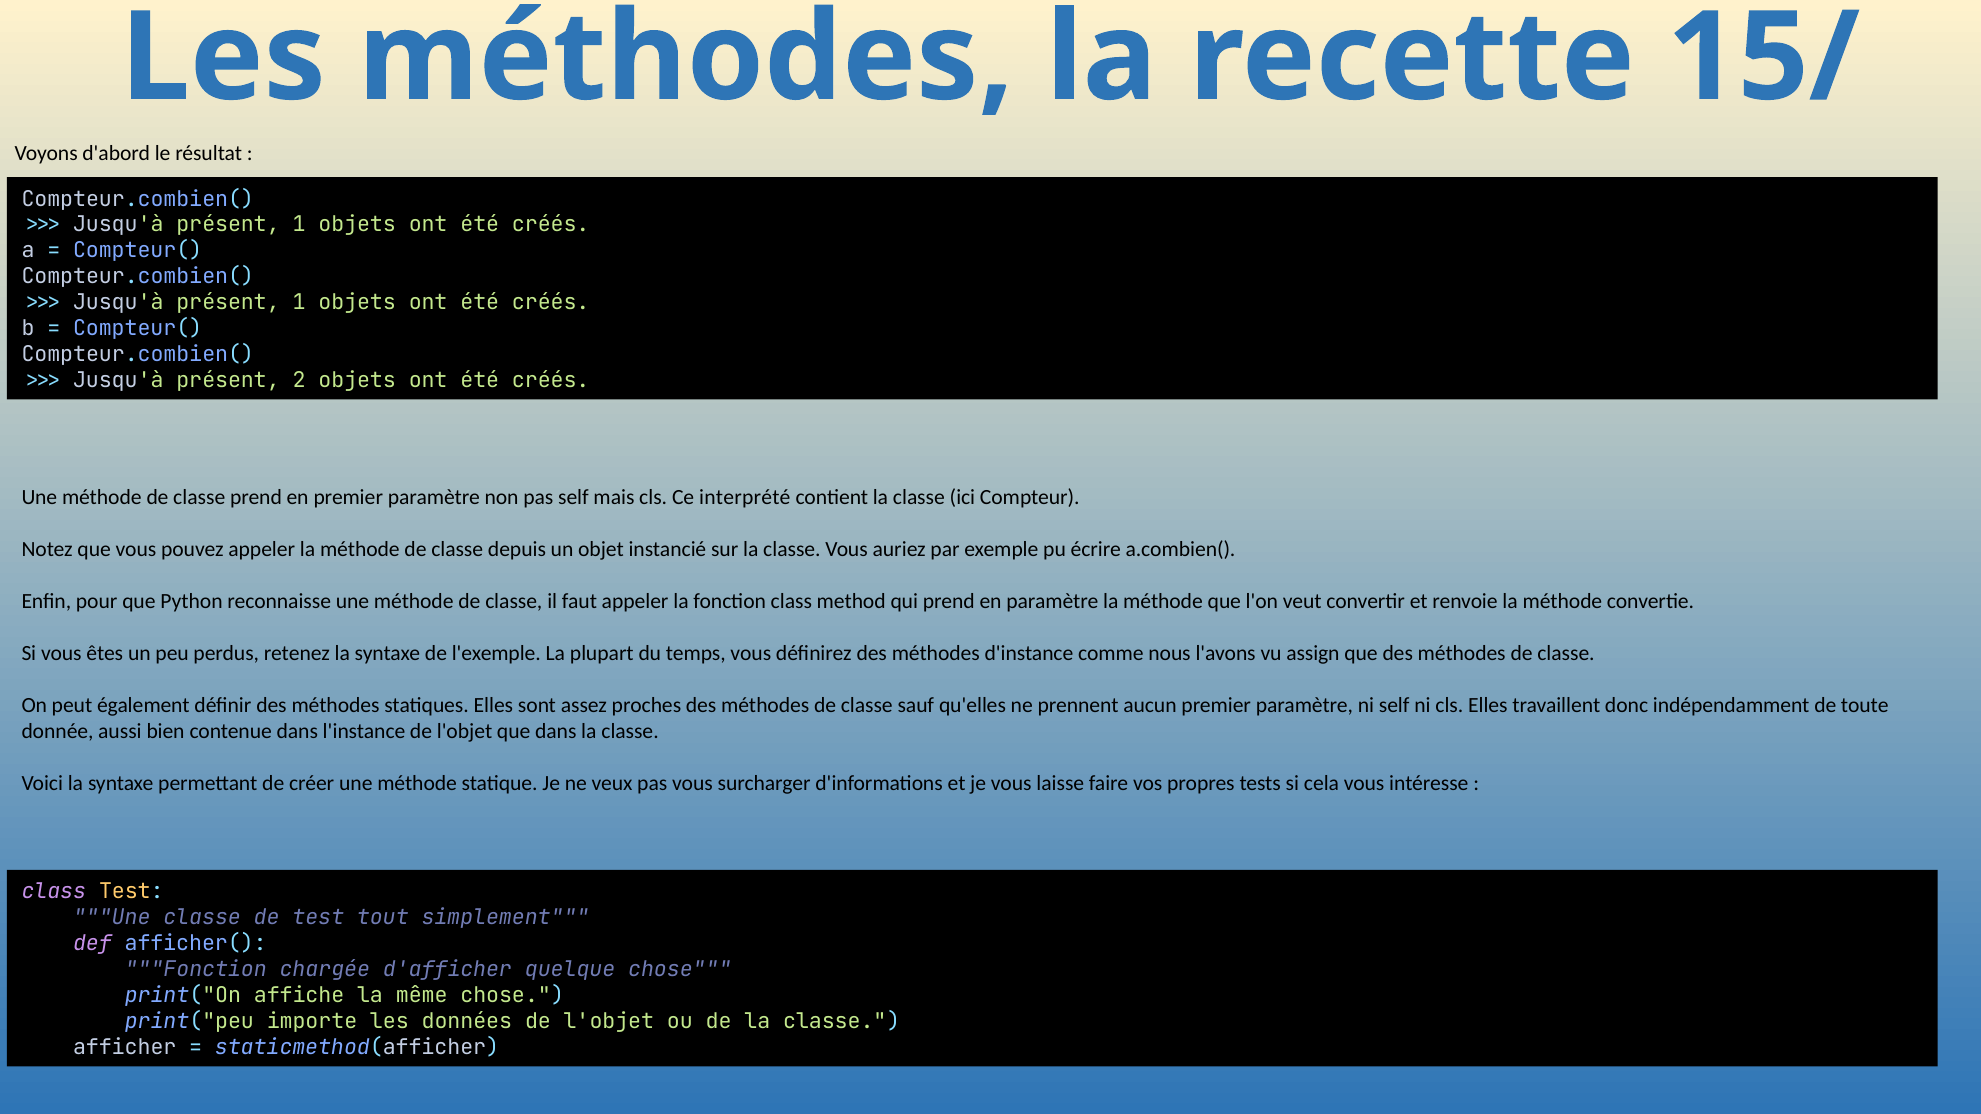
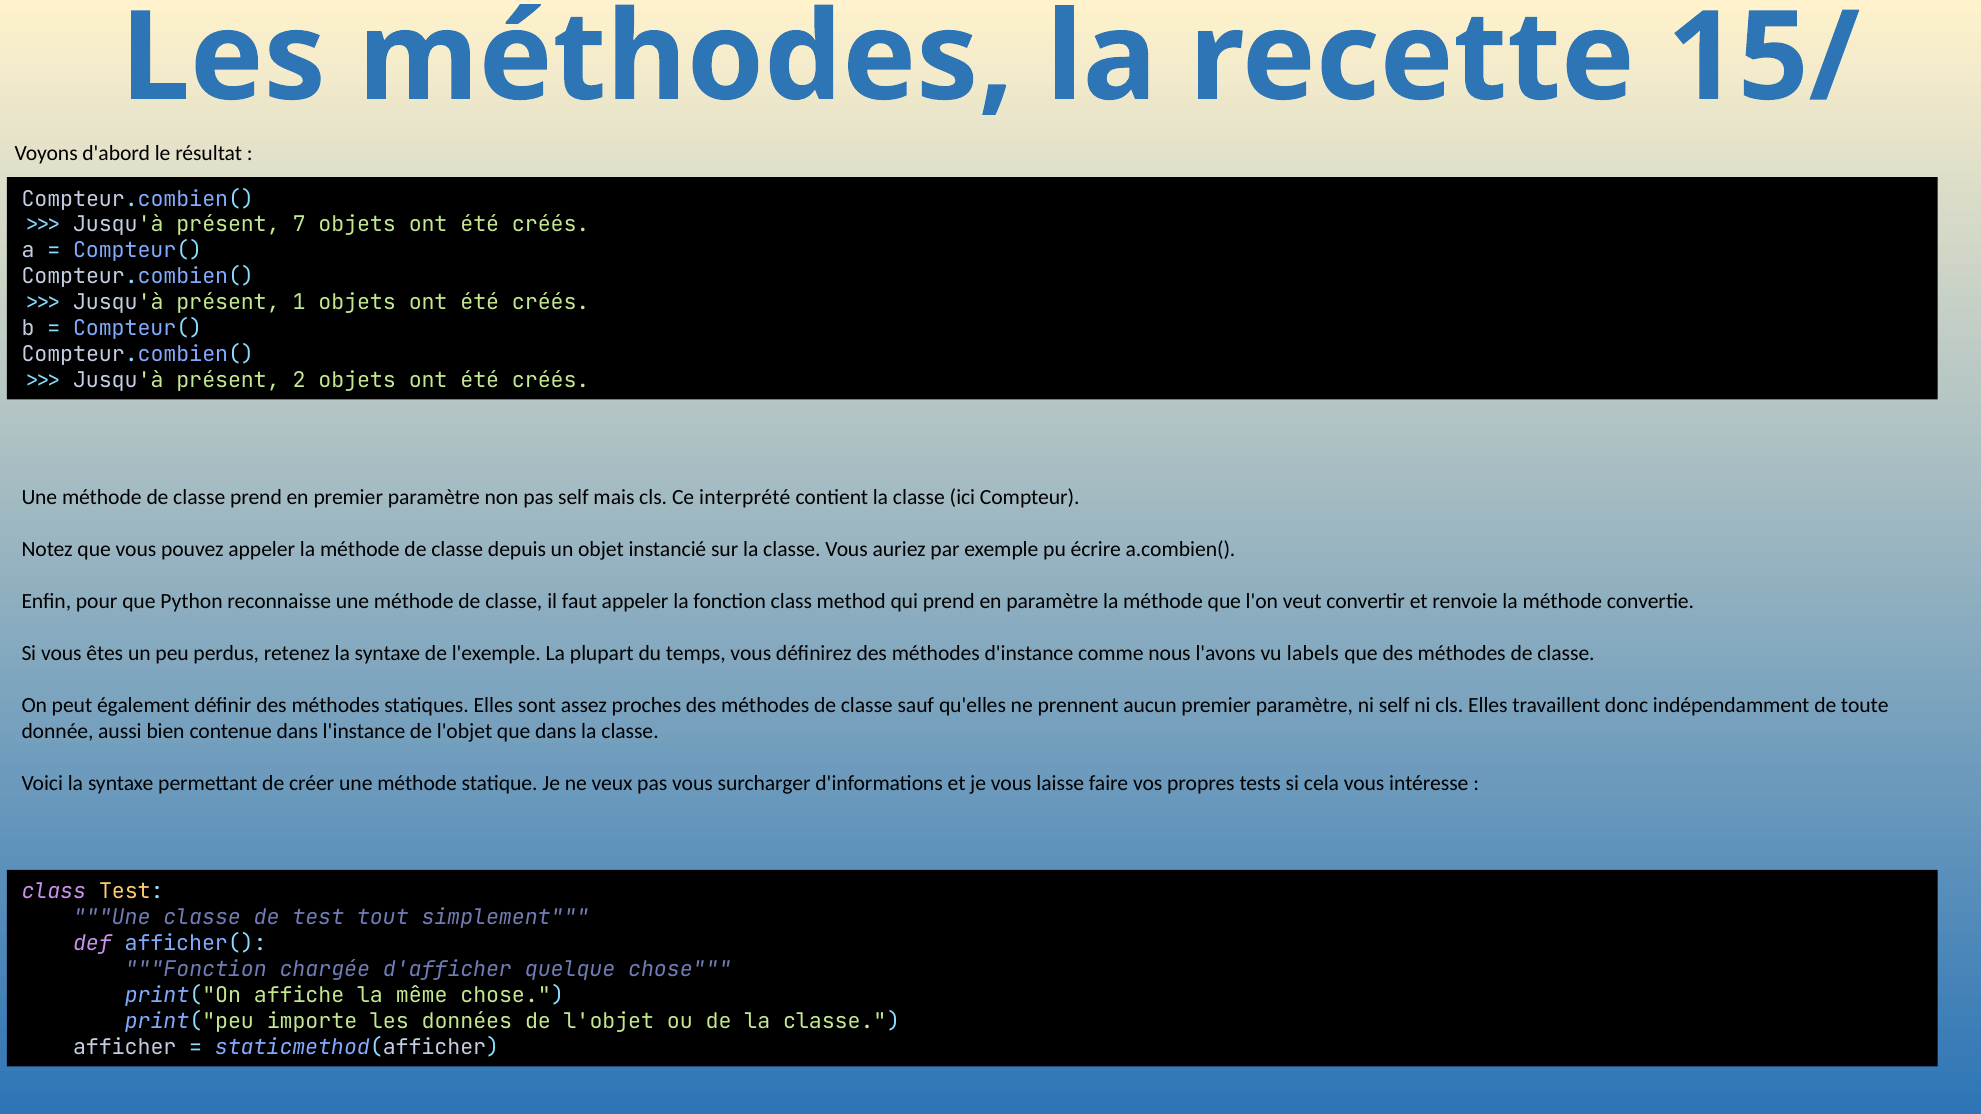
1 at (299, 225): 1 -> 7
assign: assign -> labels
